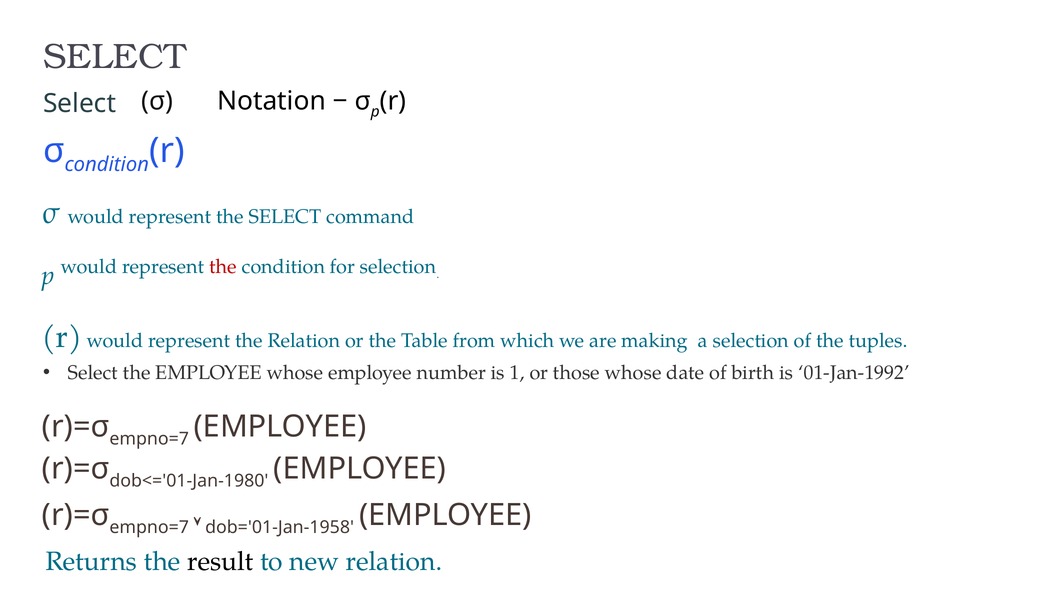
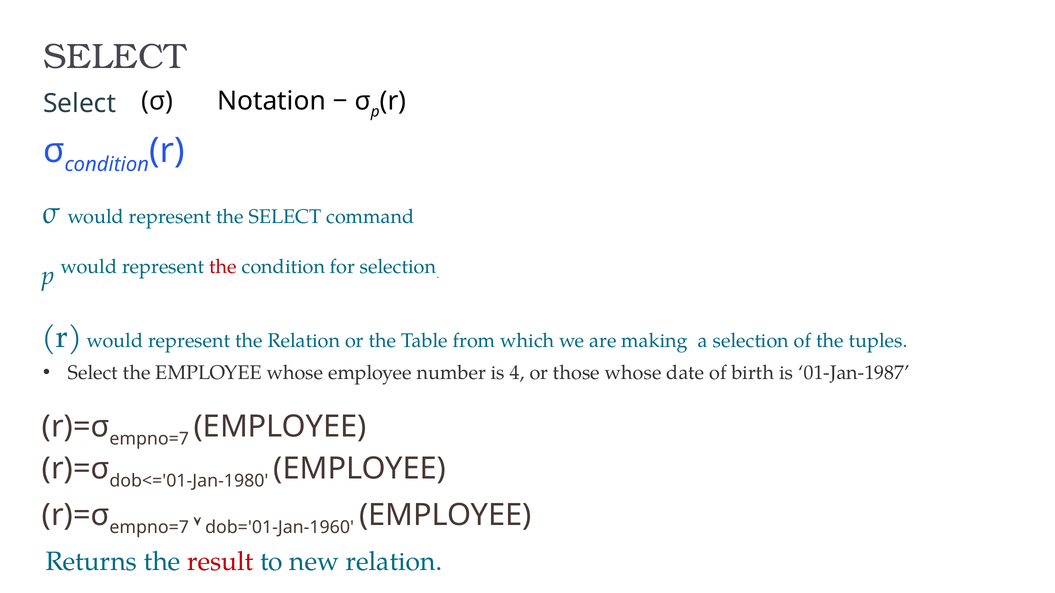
1: 1 -> 4
01-Jan-1992: 01-Jan-1992 -> 01-Jan-1987
dob='01-Jan-1958: dob='01-Jan-1958 -> dob='01-Jan-1960
result colour: black -> red
